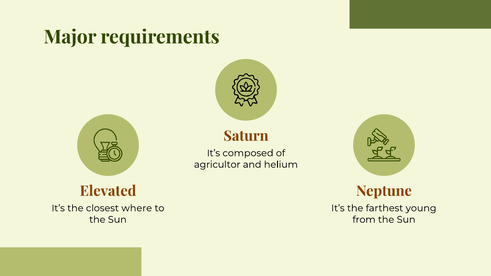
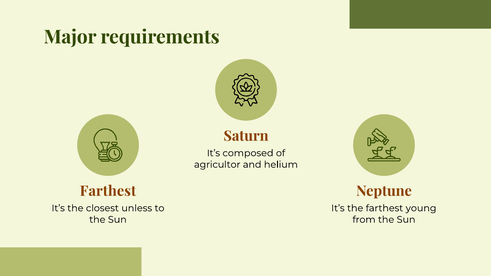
Elevated at (108, 191): Elevated -> Farthest
where: where -> unless
